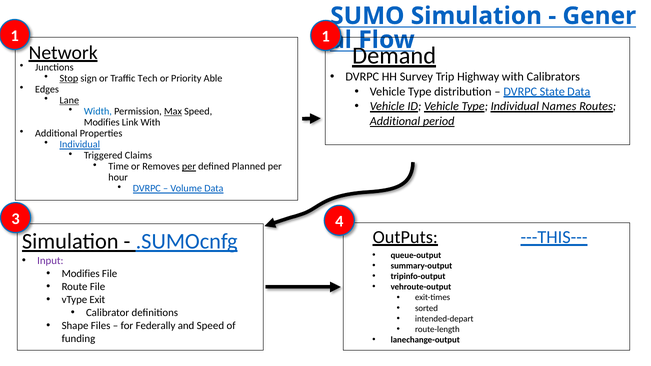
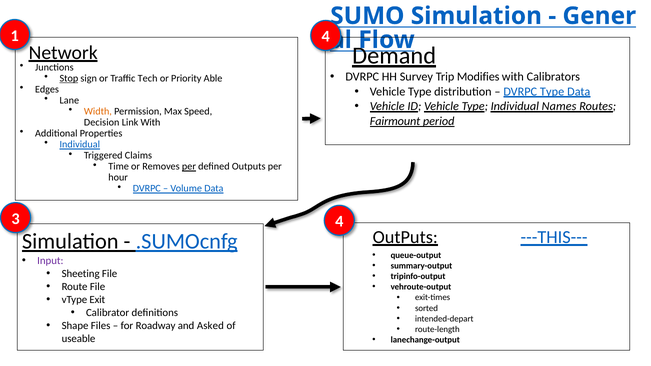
1 1: 1 -> 4
Highway: Highway -> Modifies
DVRPC State: State -> Type
Lane underline: present -> none
Width colour: blue -> orange
Max underline: present -> none
Additional at (395, 121): Additional -> Fairmount
Modifies at (102, 122): Modifies -> Decision
defined Planned: Planned -> Outputs
Modifies at (81, 274): Modifies -> Sheeting
Federally: Federally -> Roadway
and Speed: Speed -> Asked
funding: funding -> useable
